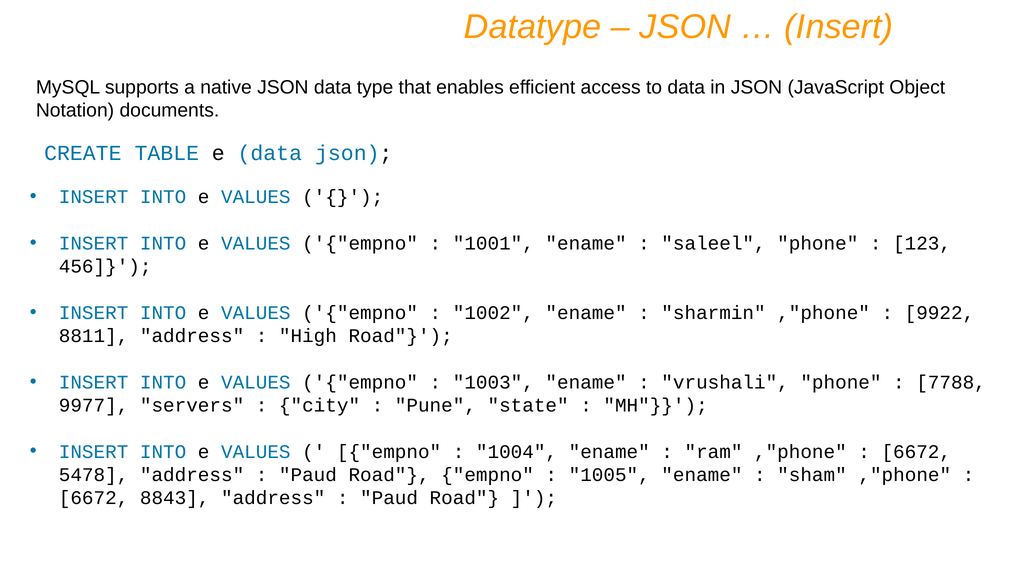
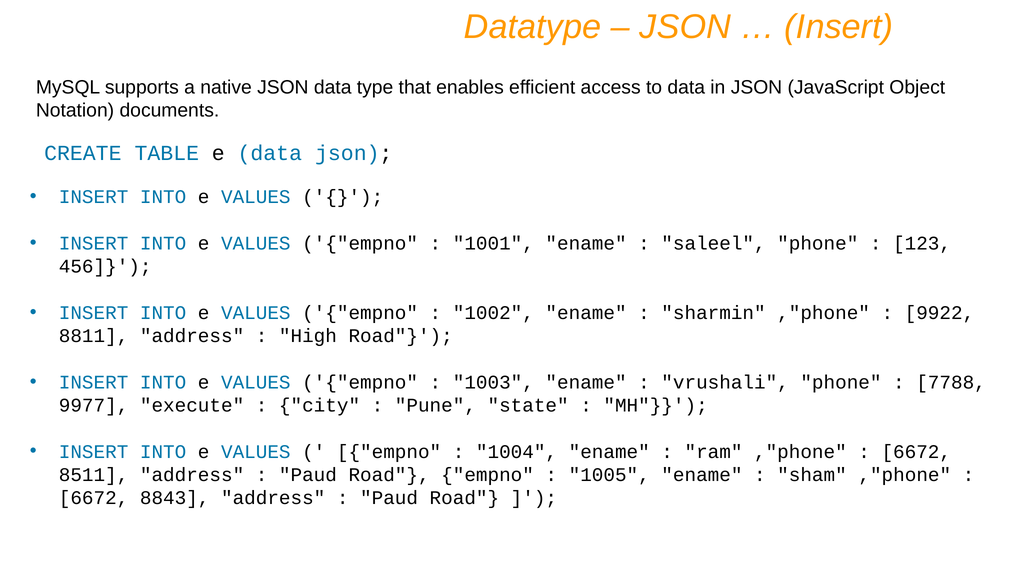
servers: servers -> execute
5478: 5478 -> 8511
